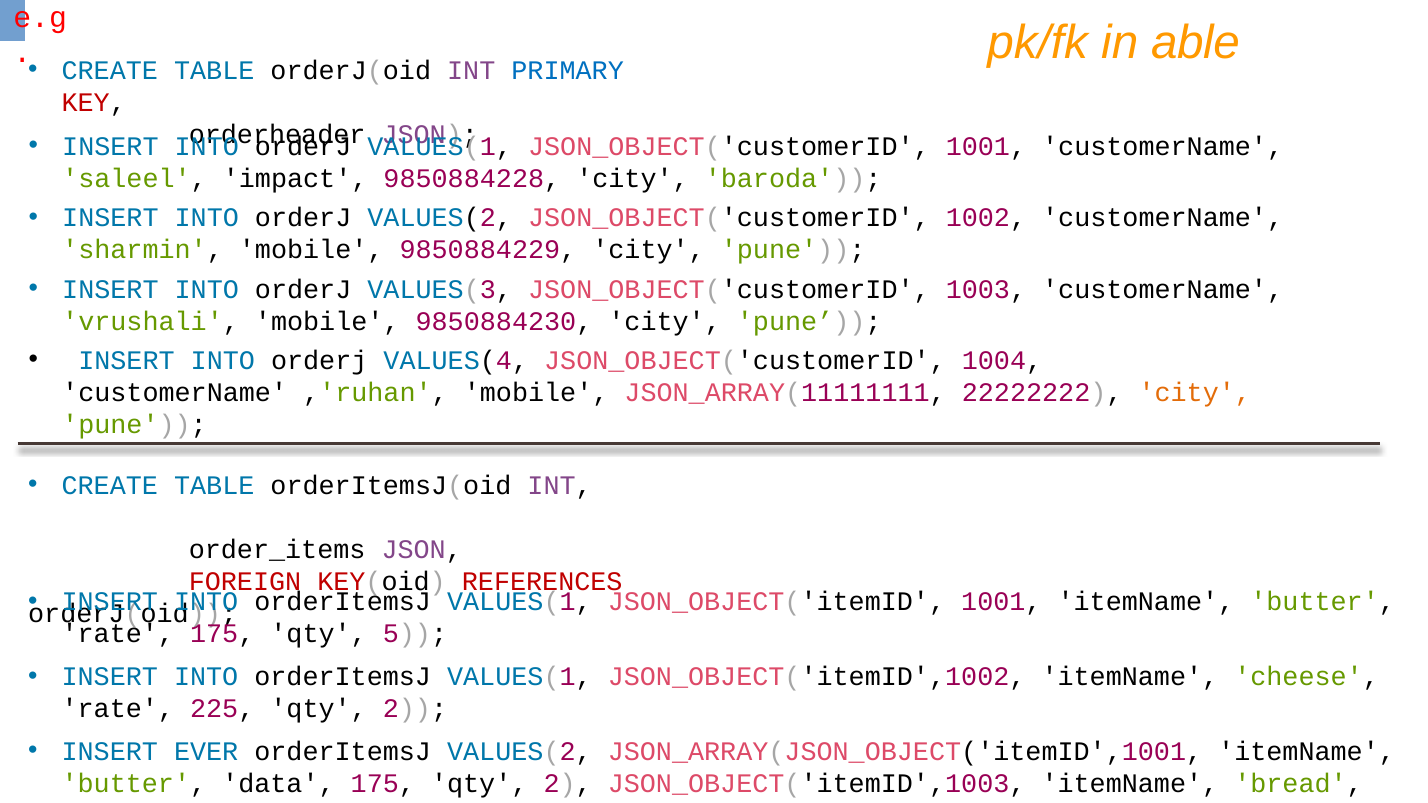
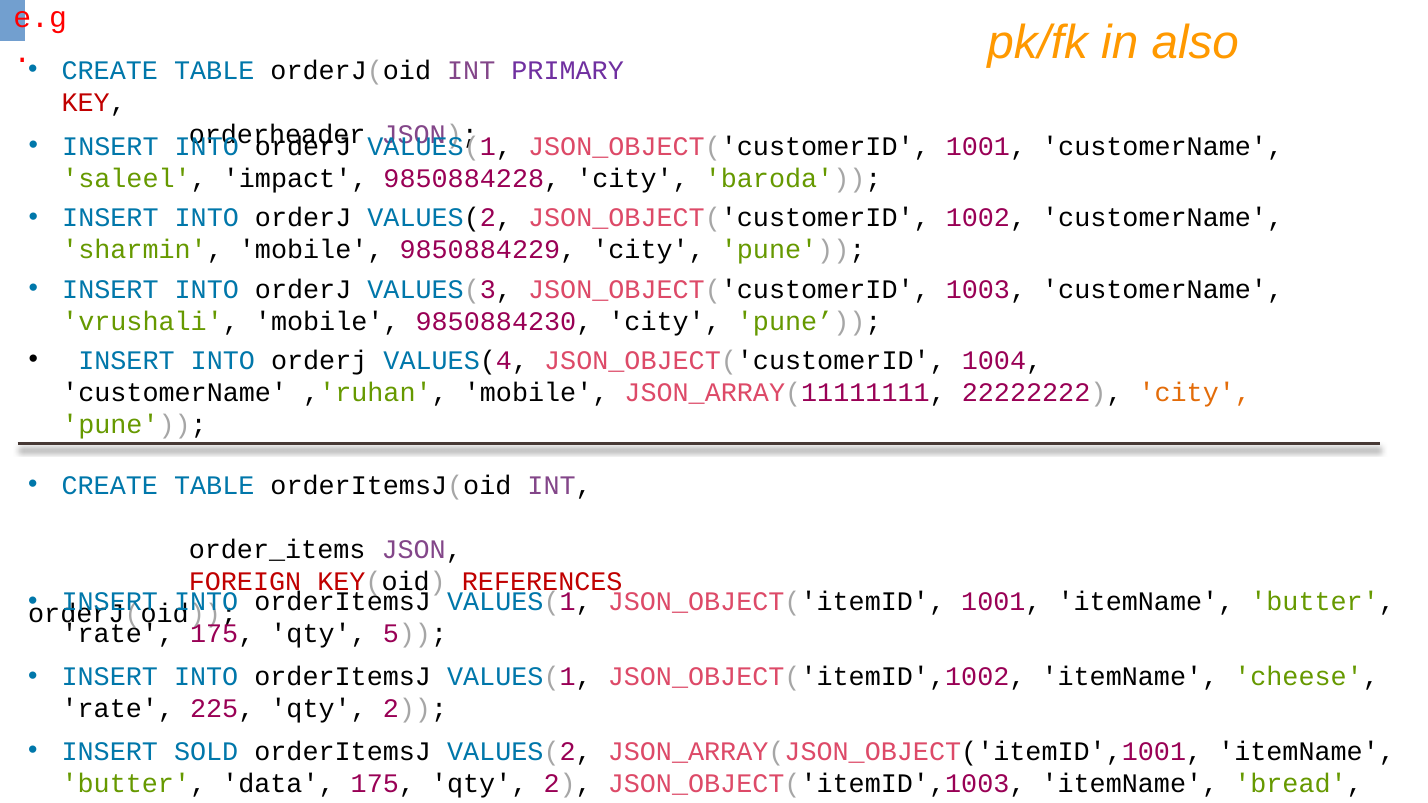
able: able -> also
PRIMARY colour: blue -> purple
EVER: EVER -> SOLD
